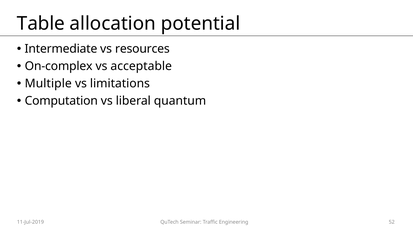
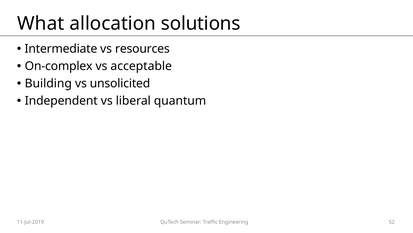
Table: Table -> What
potential: potential -> solutions
Multiple: Multiple -> Building
limitations: limitations -> unsolicited
Computation: Computation -> Independent
